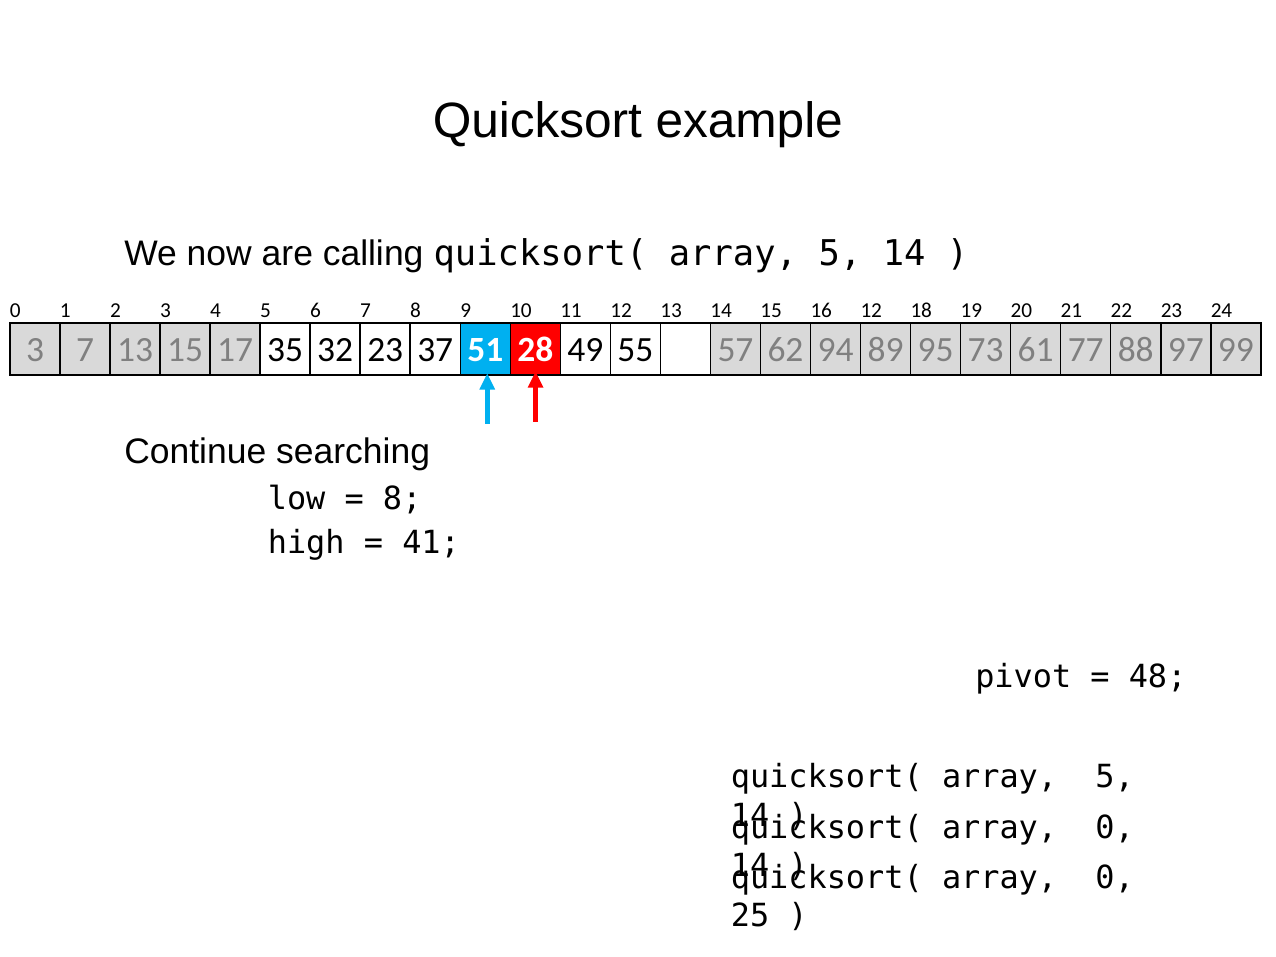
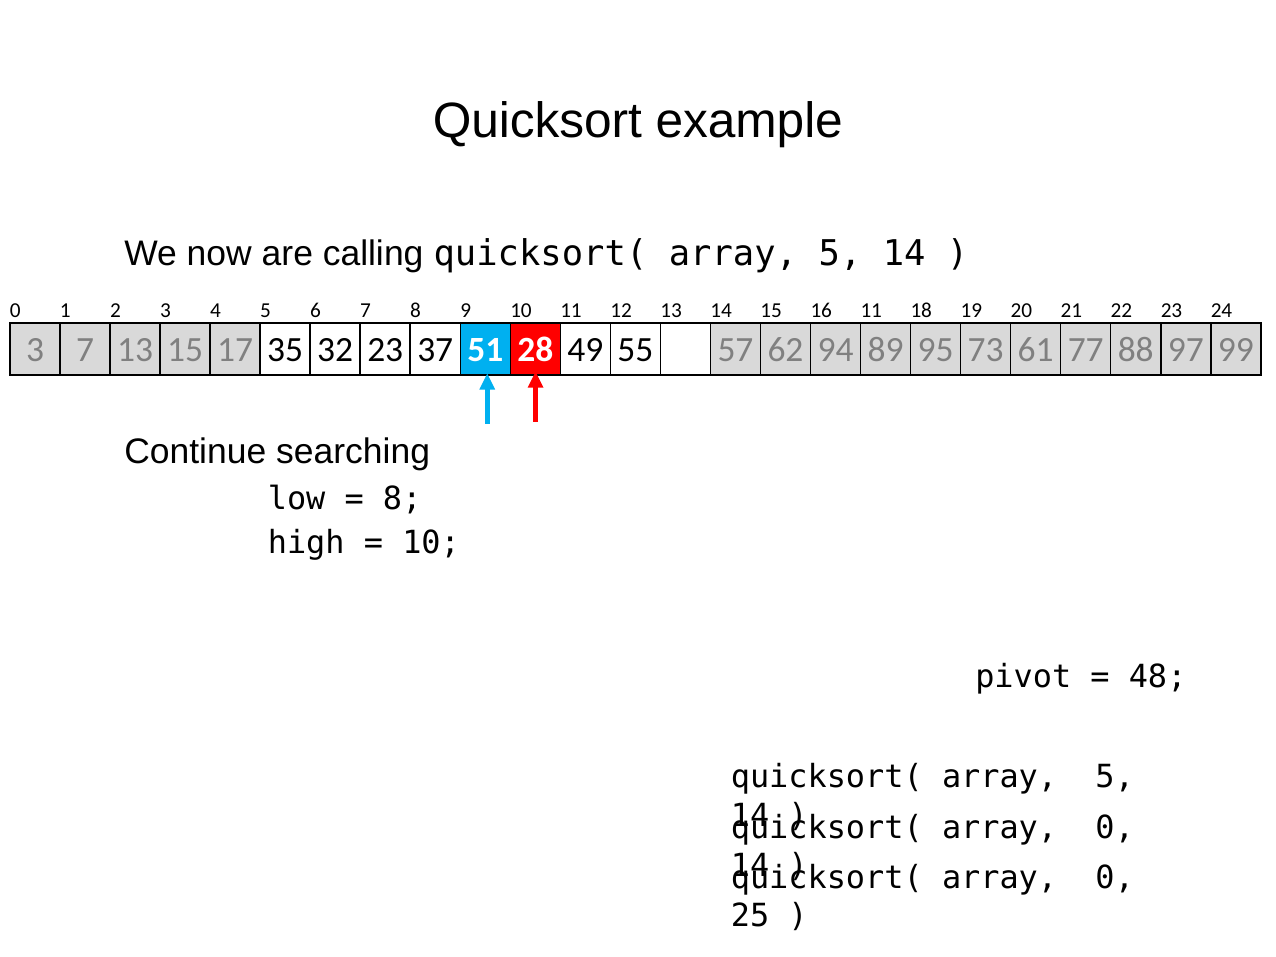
16 12: 12 -> 11
41 at (431, 543): 41 -> 10
